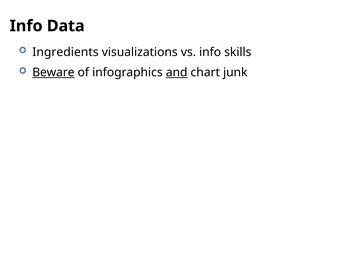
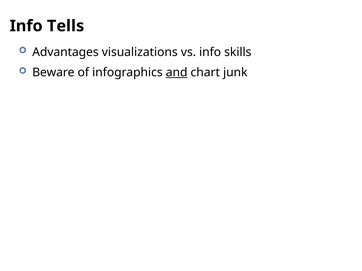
Data: Data -> Tells
Ingredients: Ingredients -> Advantages
Beware underline: present -> none
